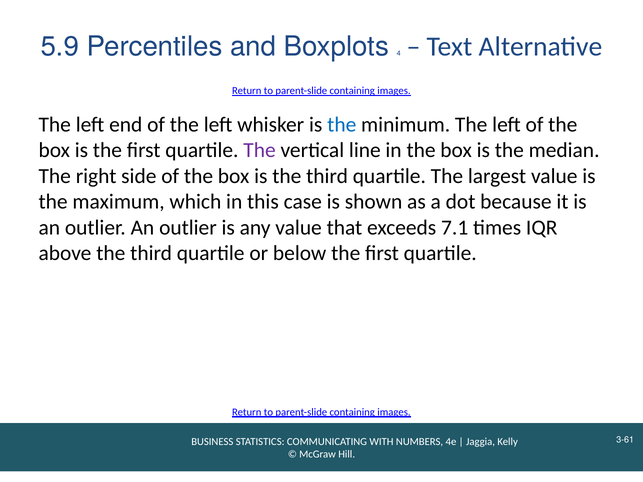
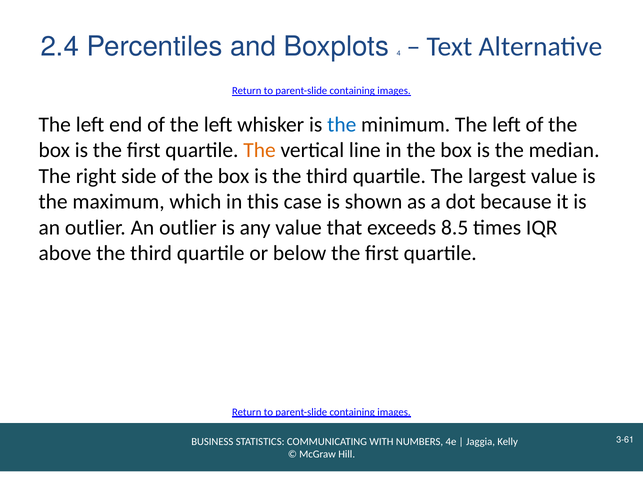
5.9: 5.9 -> 2.4
The at (260, 150) colour: purple -> orange
7.1: 7.1 -> 8.5
